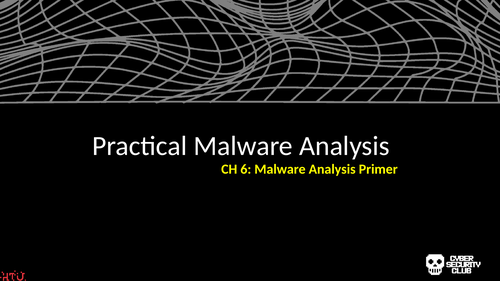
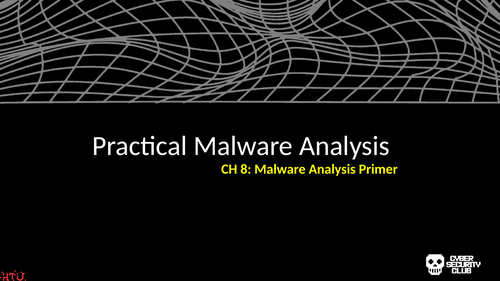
6: 6 -> 8
